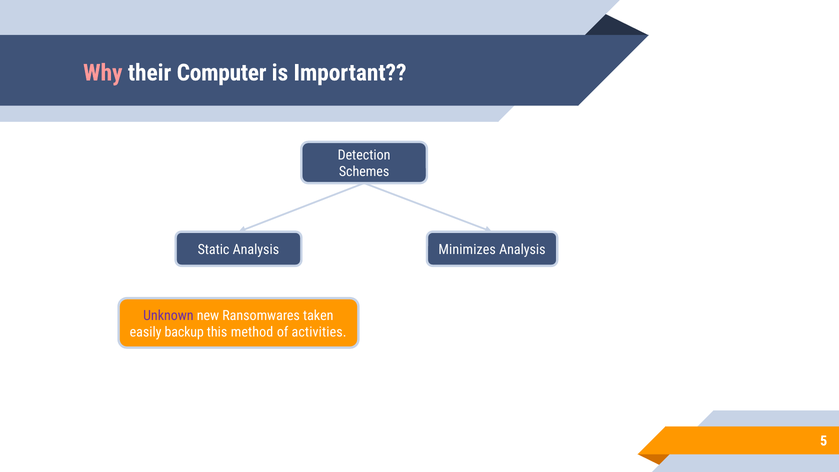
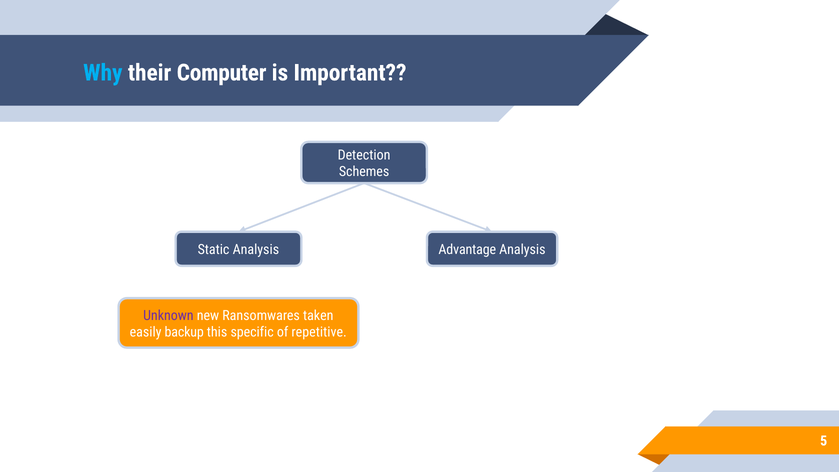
Why colour: pink -> light blue
Minimizes: Minimizes -> Advantage
method: method -> specific
activities: activities -> repetitive
